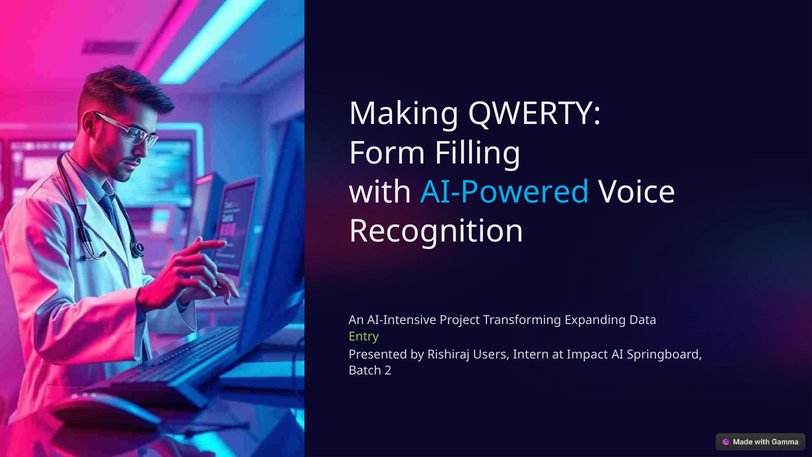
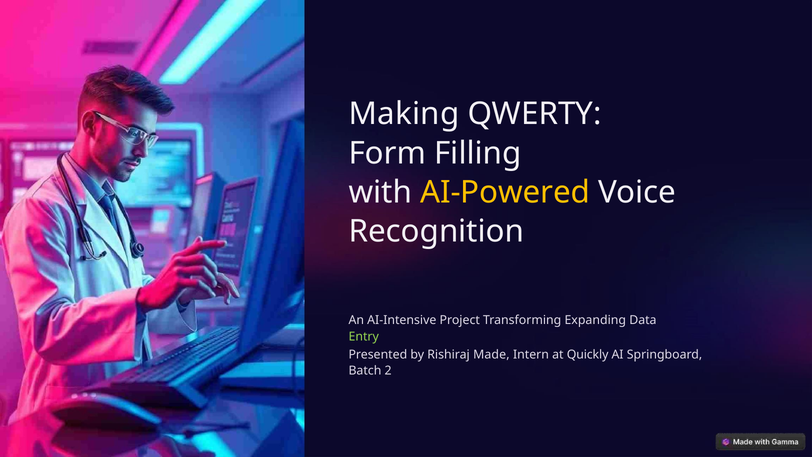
AI-Powered colour: light blue -> yellow
Users: Users -> Made
Impact: Impact -> Quickly
